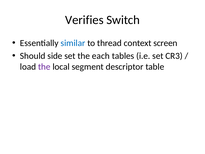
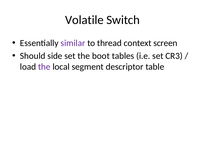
Verifies: Verifies -> Volatile
similar colour: blue -> purple
each: each -> boot
